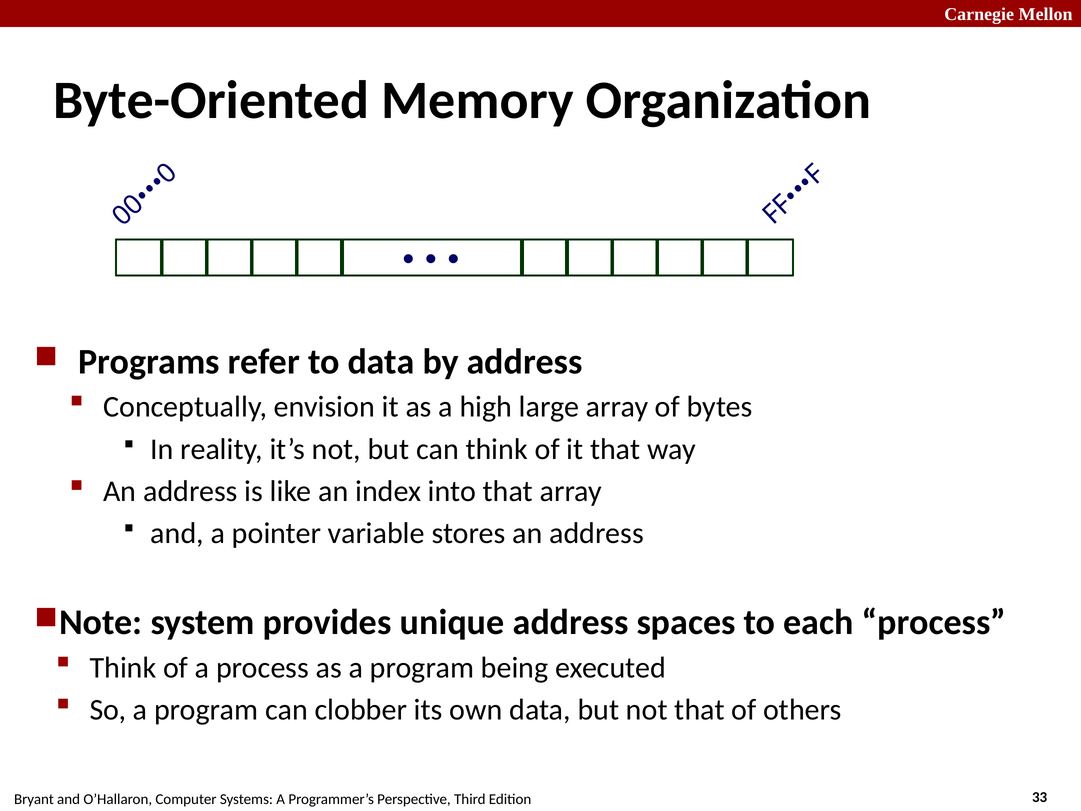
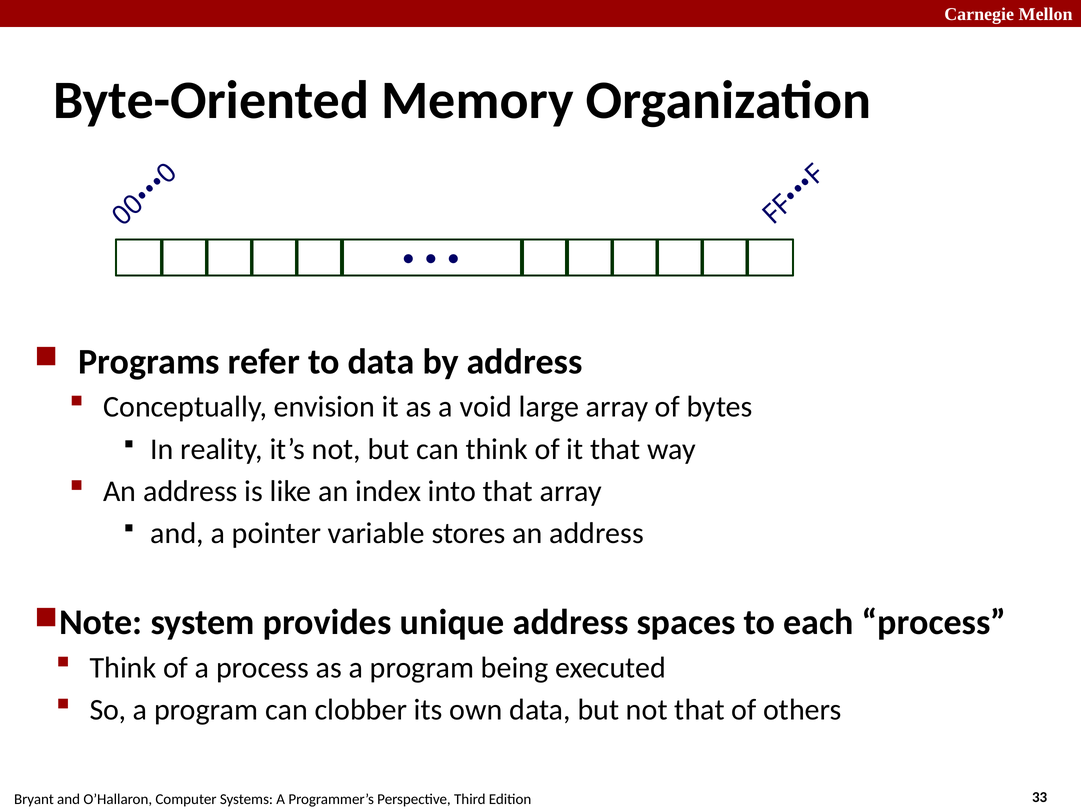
high: high -> void
